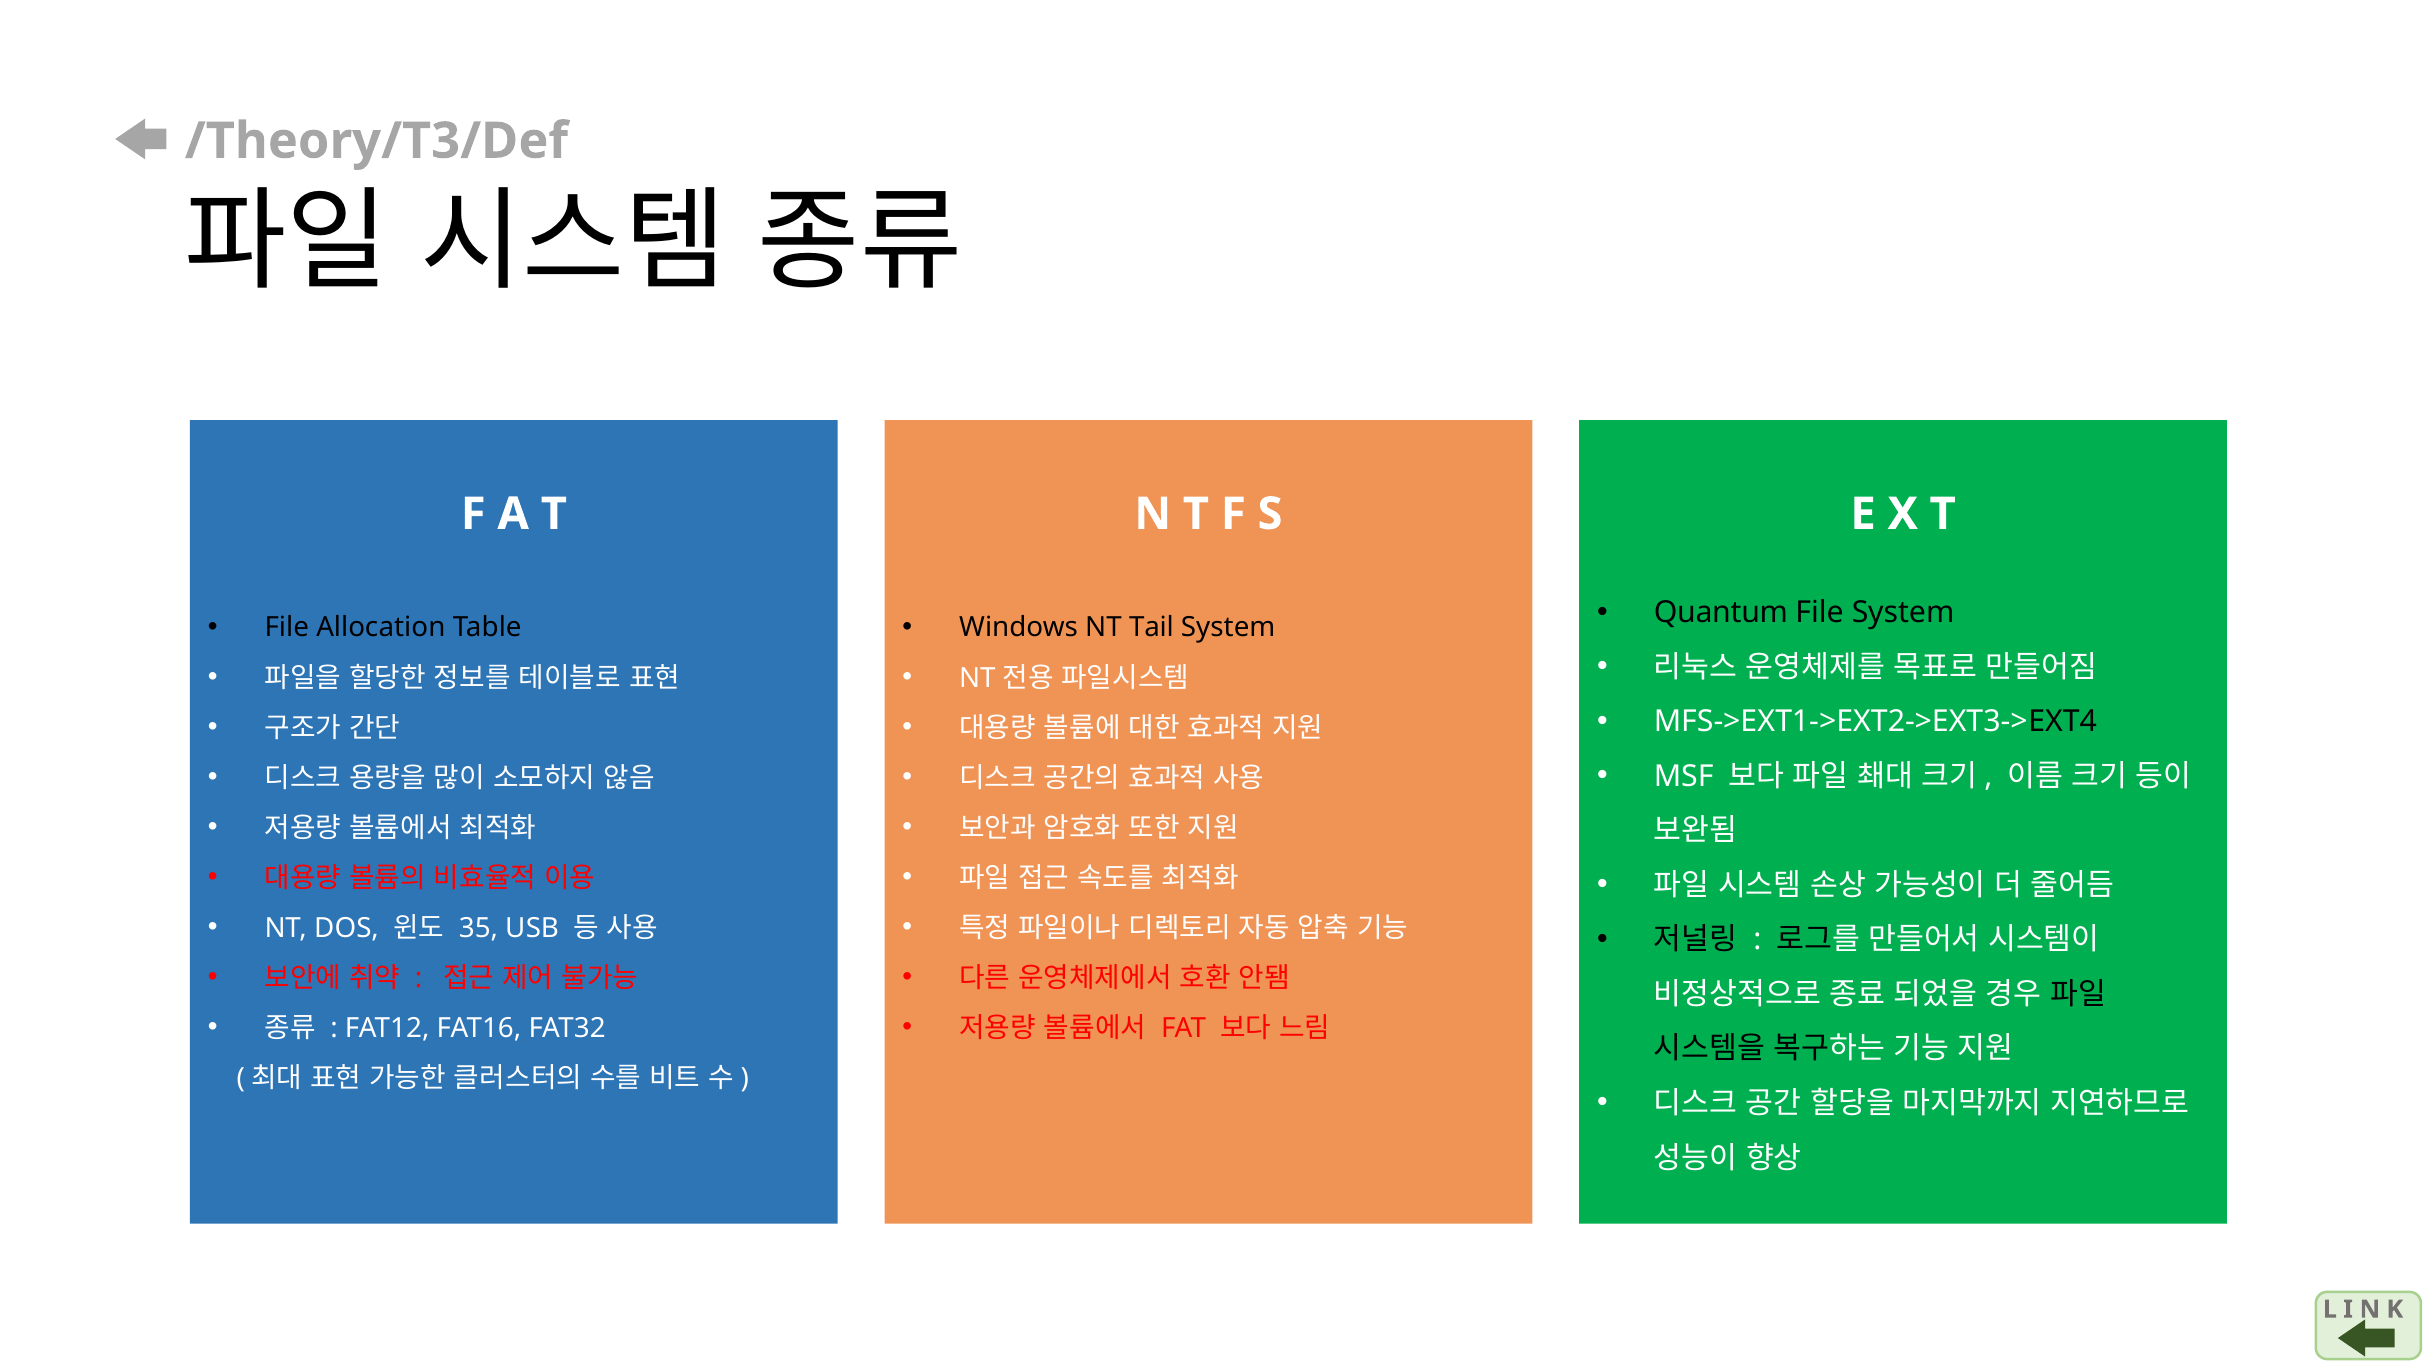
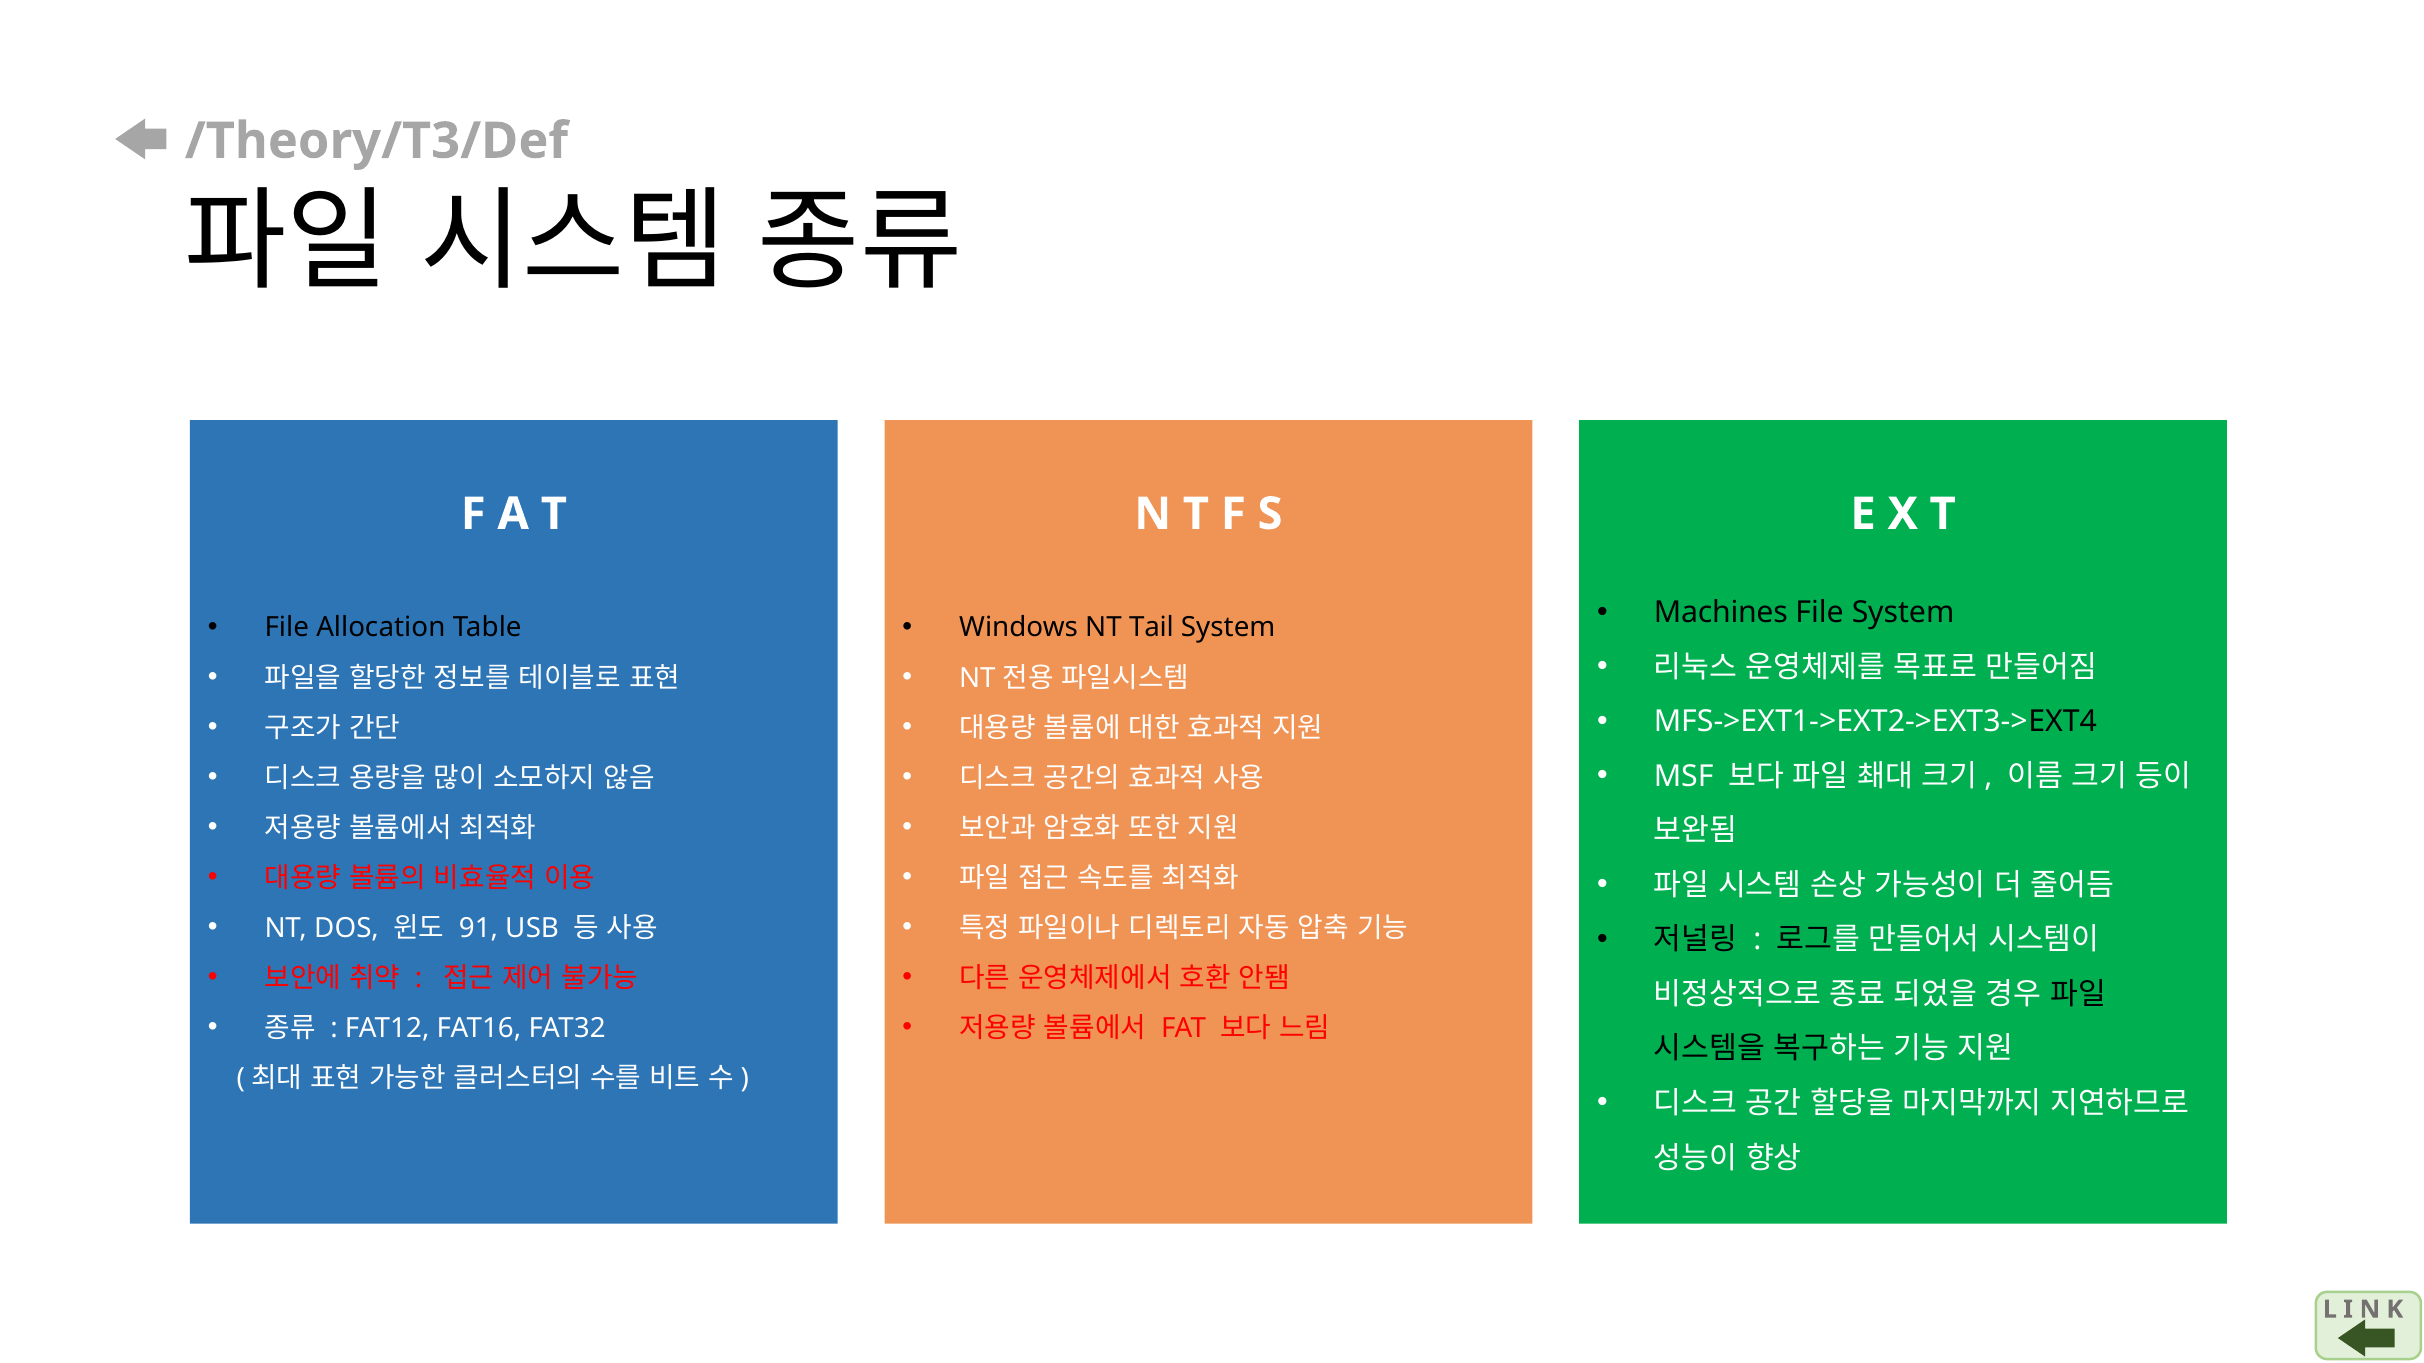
Quantum: Quantum -> Machines
35: 35 -> 91
